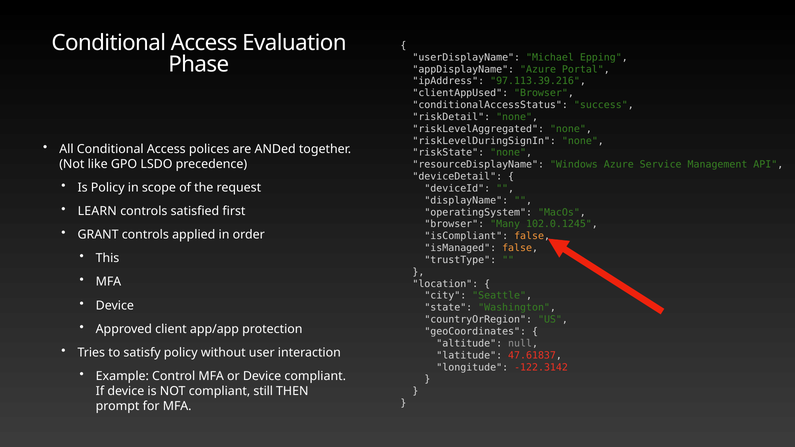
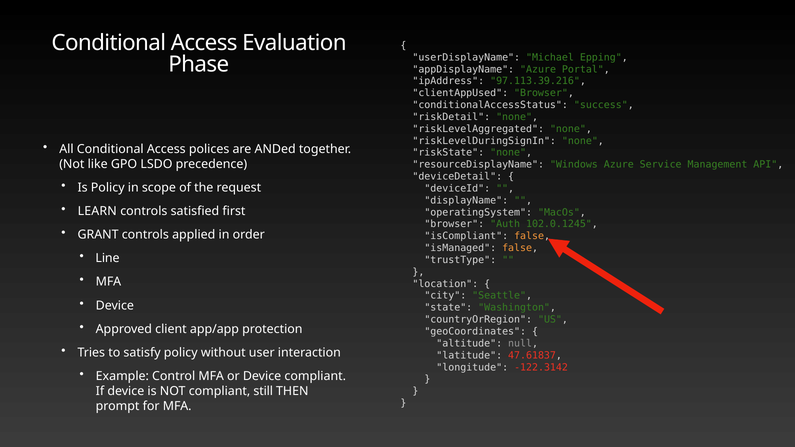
Many: Many -> Auth
This: This -> Line
